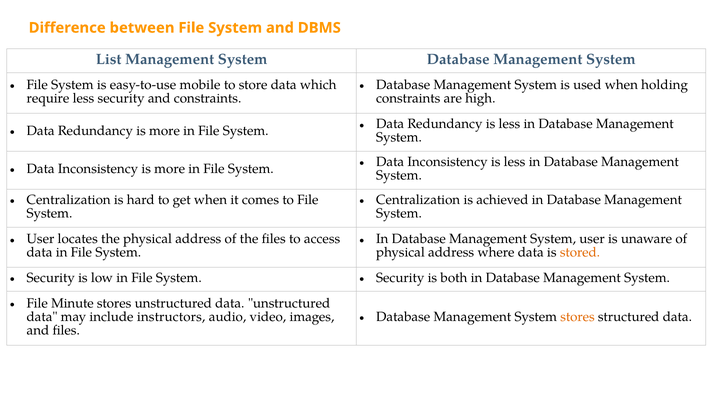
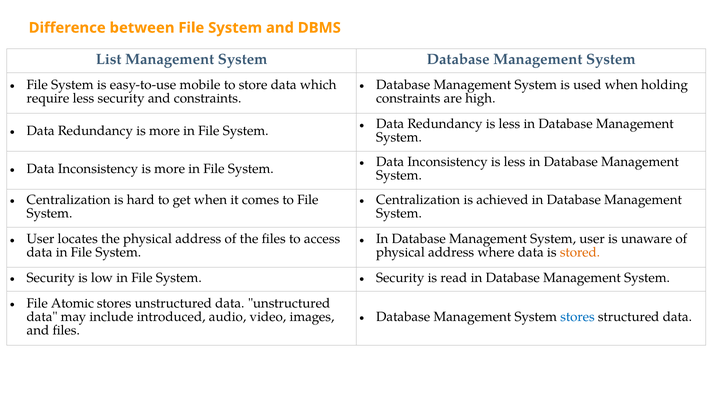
both: both -> read
Minute: Minute -> Atomic
stores at (578, 317) colour: orange -> blue
instructors: instructors -> introduced
